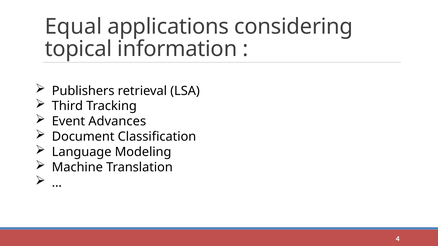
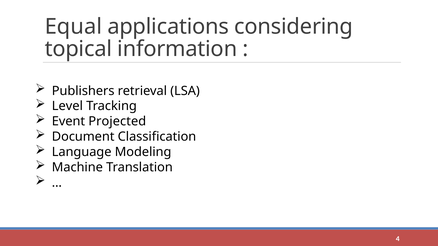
Third: Third -> Level
Advances: Advances -> Projected
